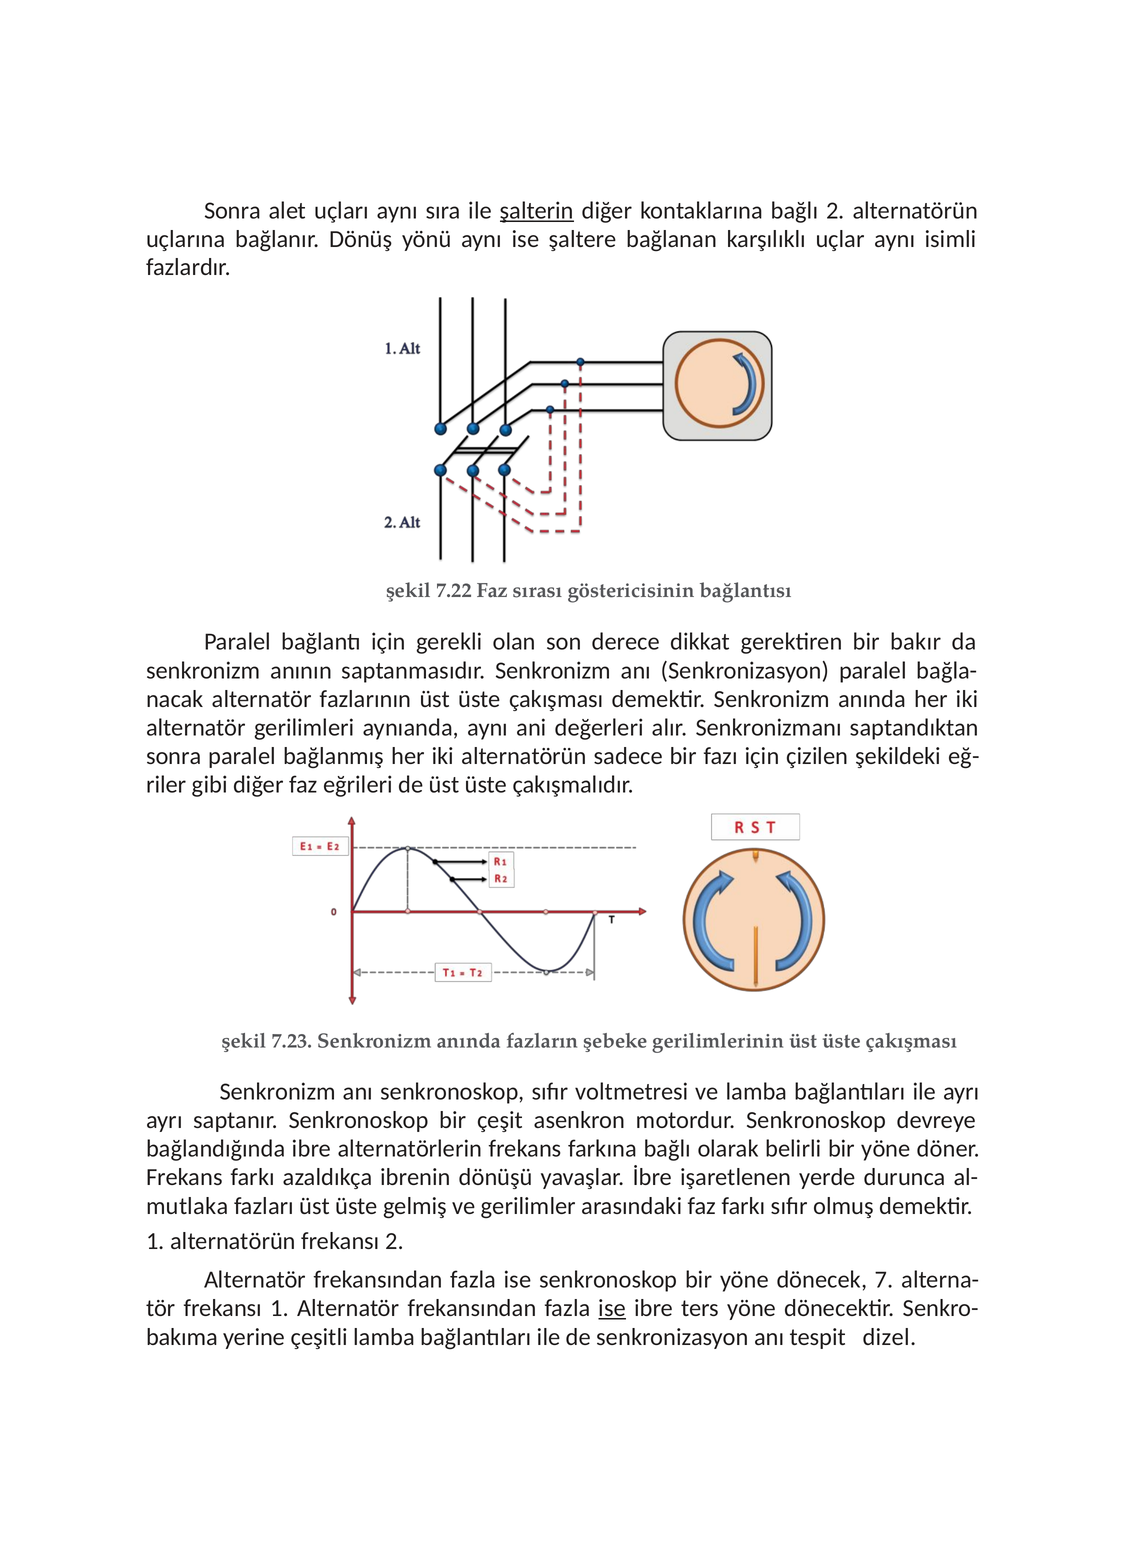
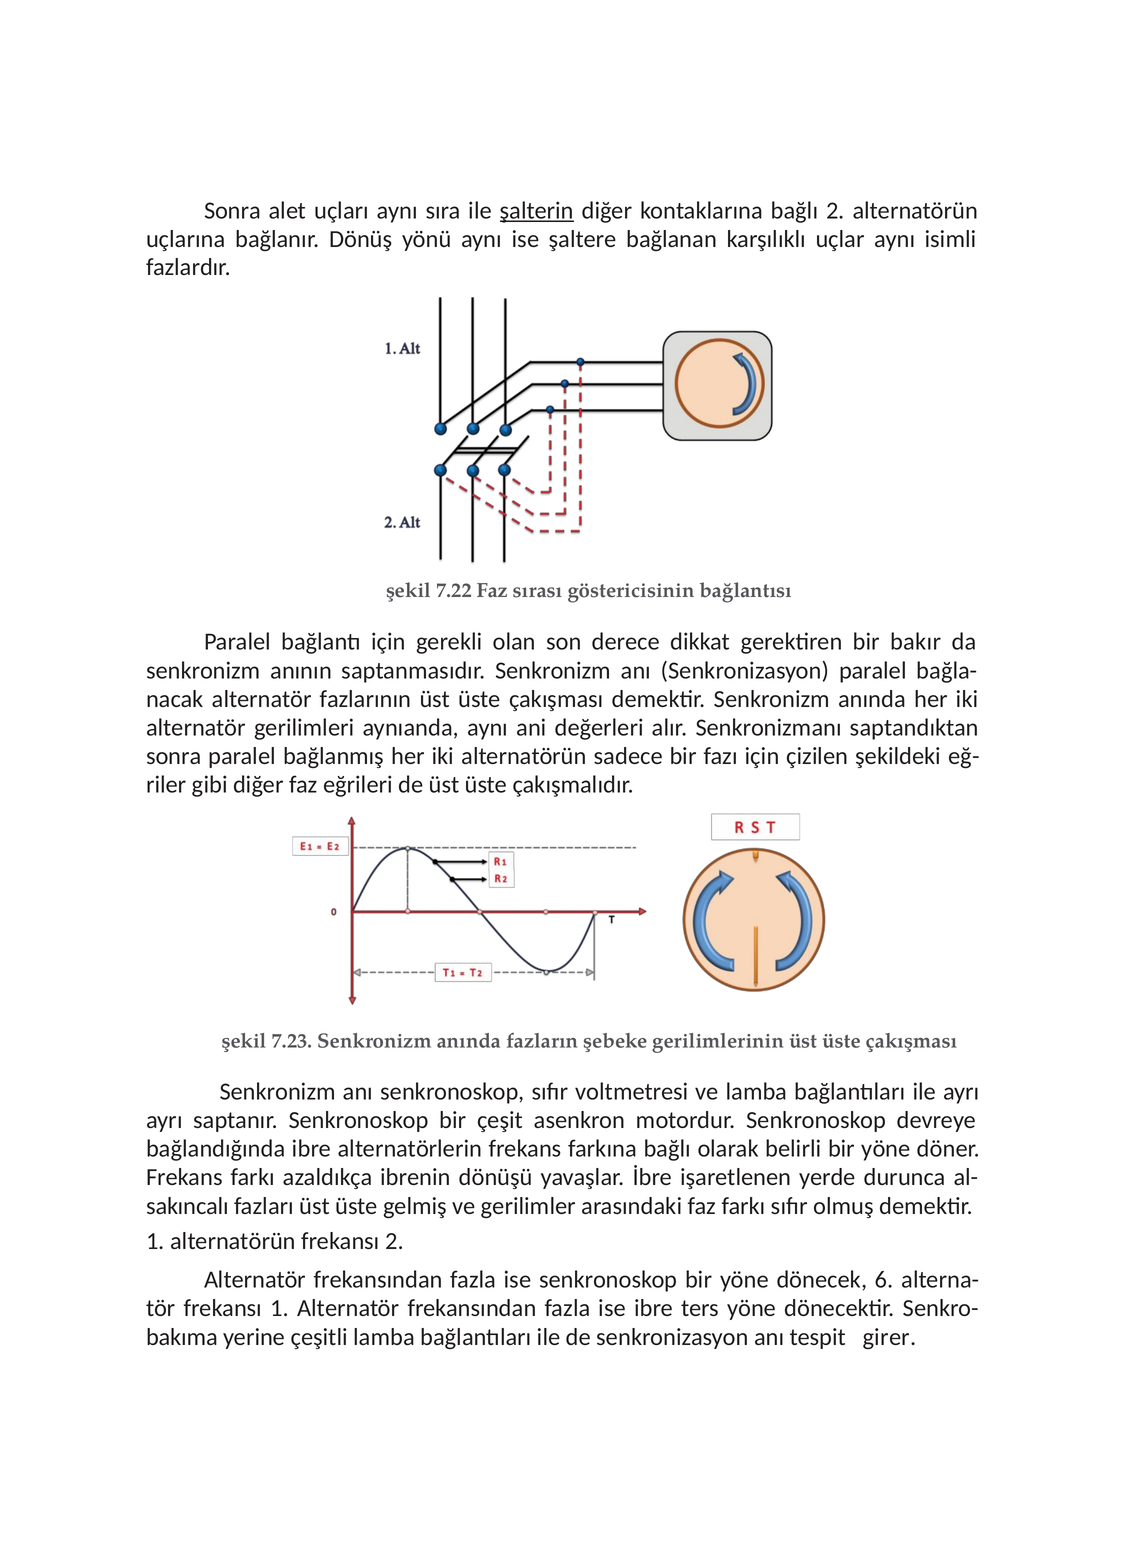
mutlaka: mutlaka -> sakıncalı
7: 7 -> 6
ise at (612, 1309) underline: present -> none
dizel: dizel -> girer
